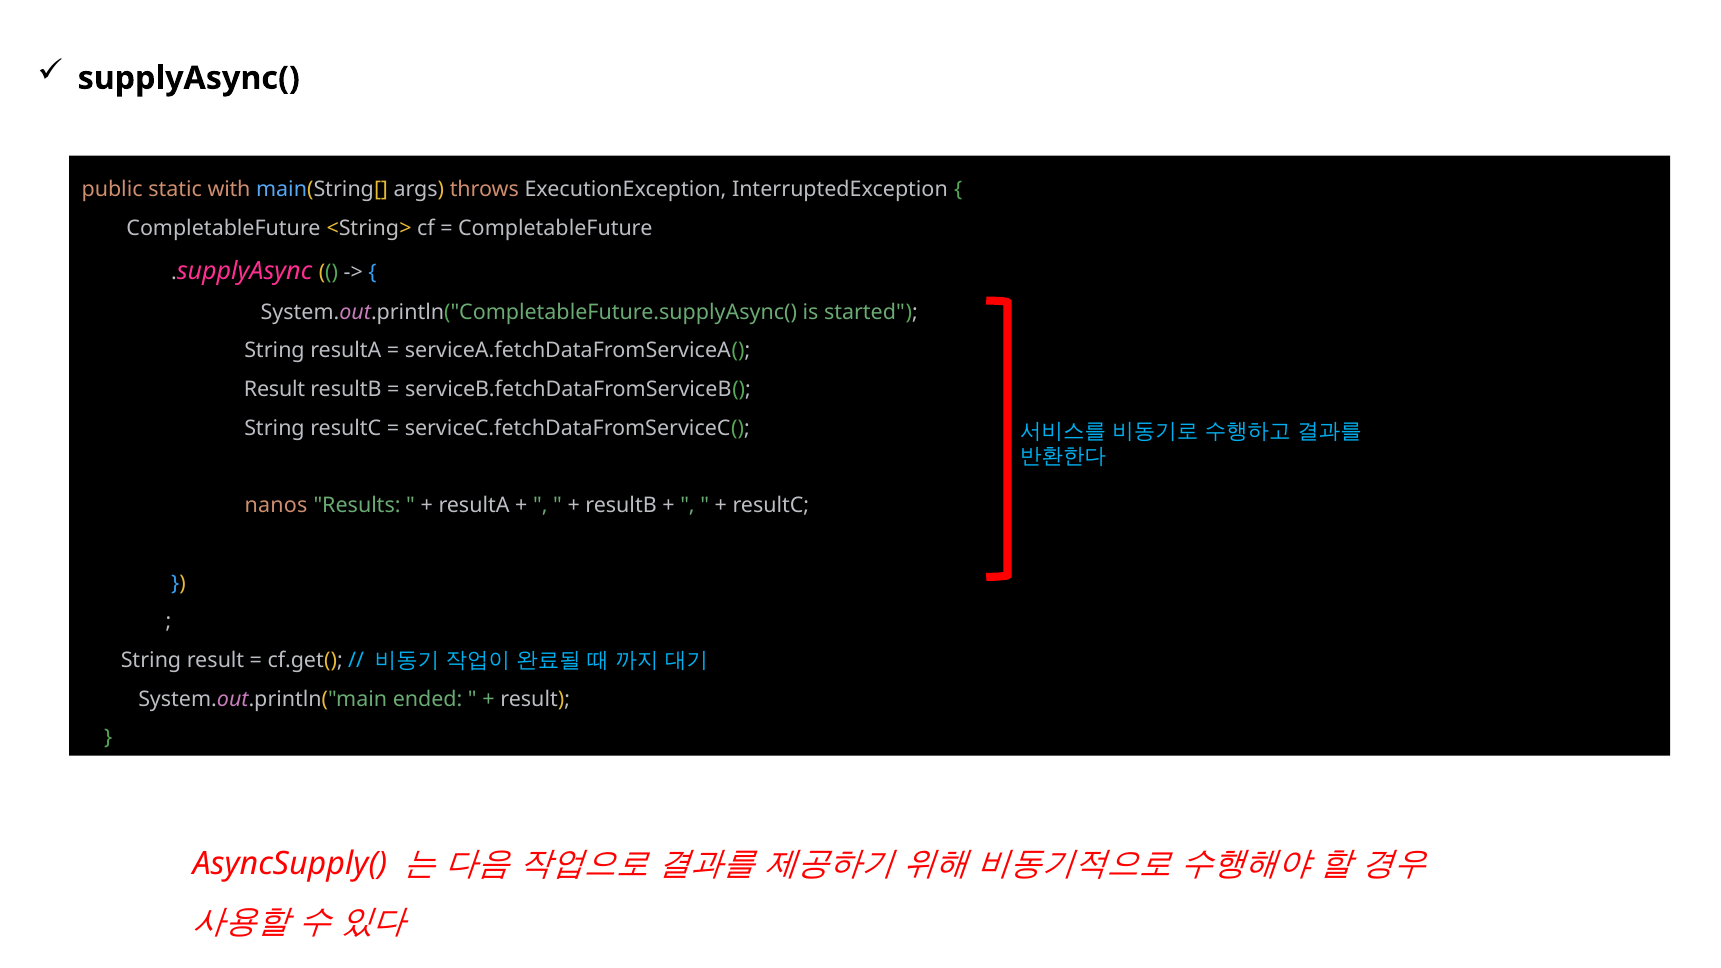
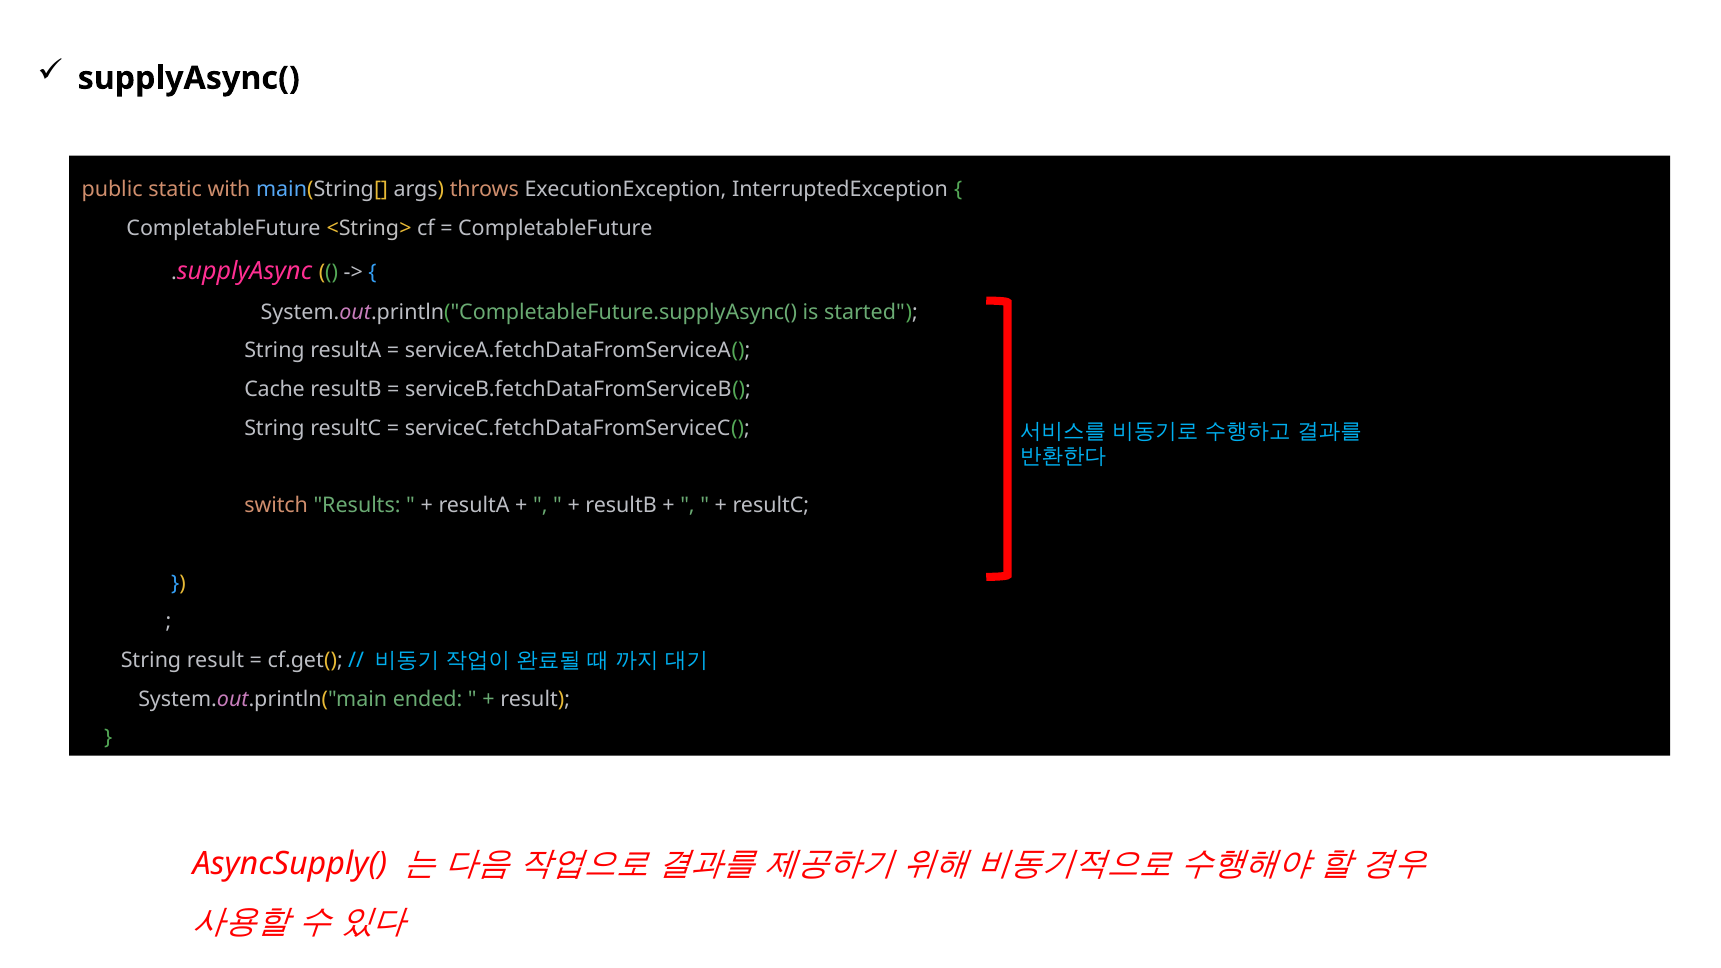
Result at (275, 389): Result -> Cache
nanos: nanos -> switch
